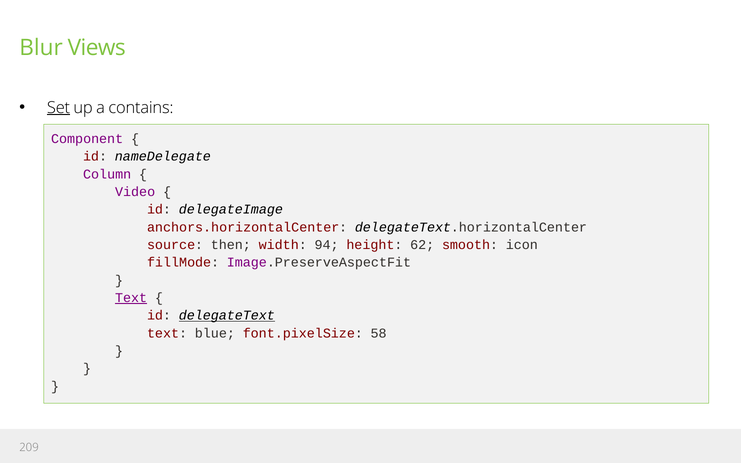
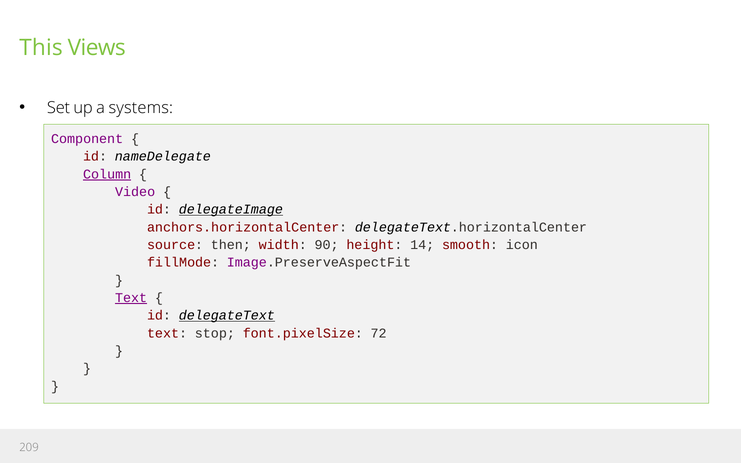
Blur: Blur -> This
Set underline: present -> none
contains: contains -> systems
Column underline: none -> present
delegateImage underline: none -> present
94: 94 -> 90
62: 62 -> 14
blue: blue -> stop
58: 58 -> 72
